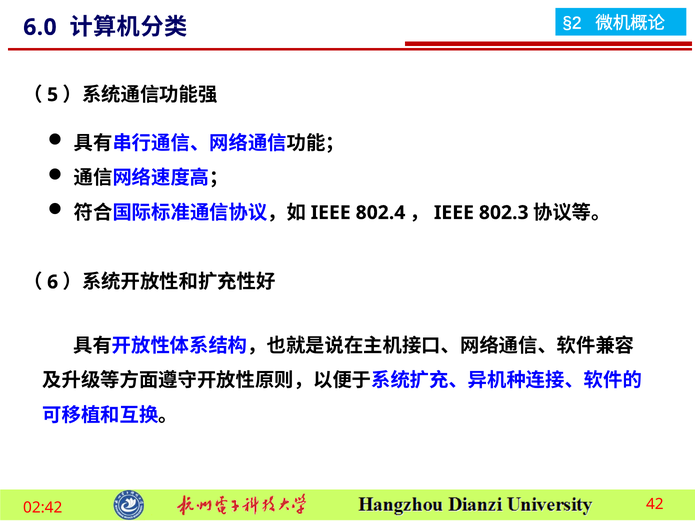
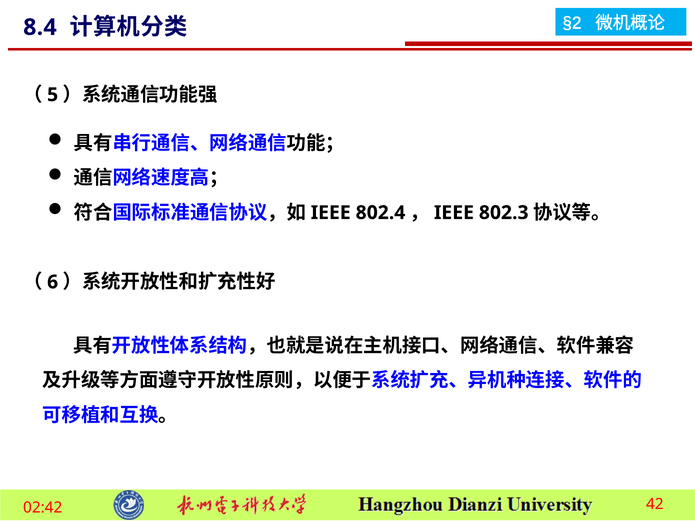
6.0: 6.0 -> 8.4
